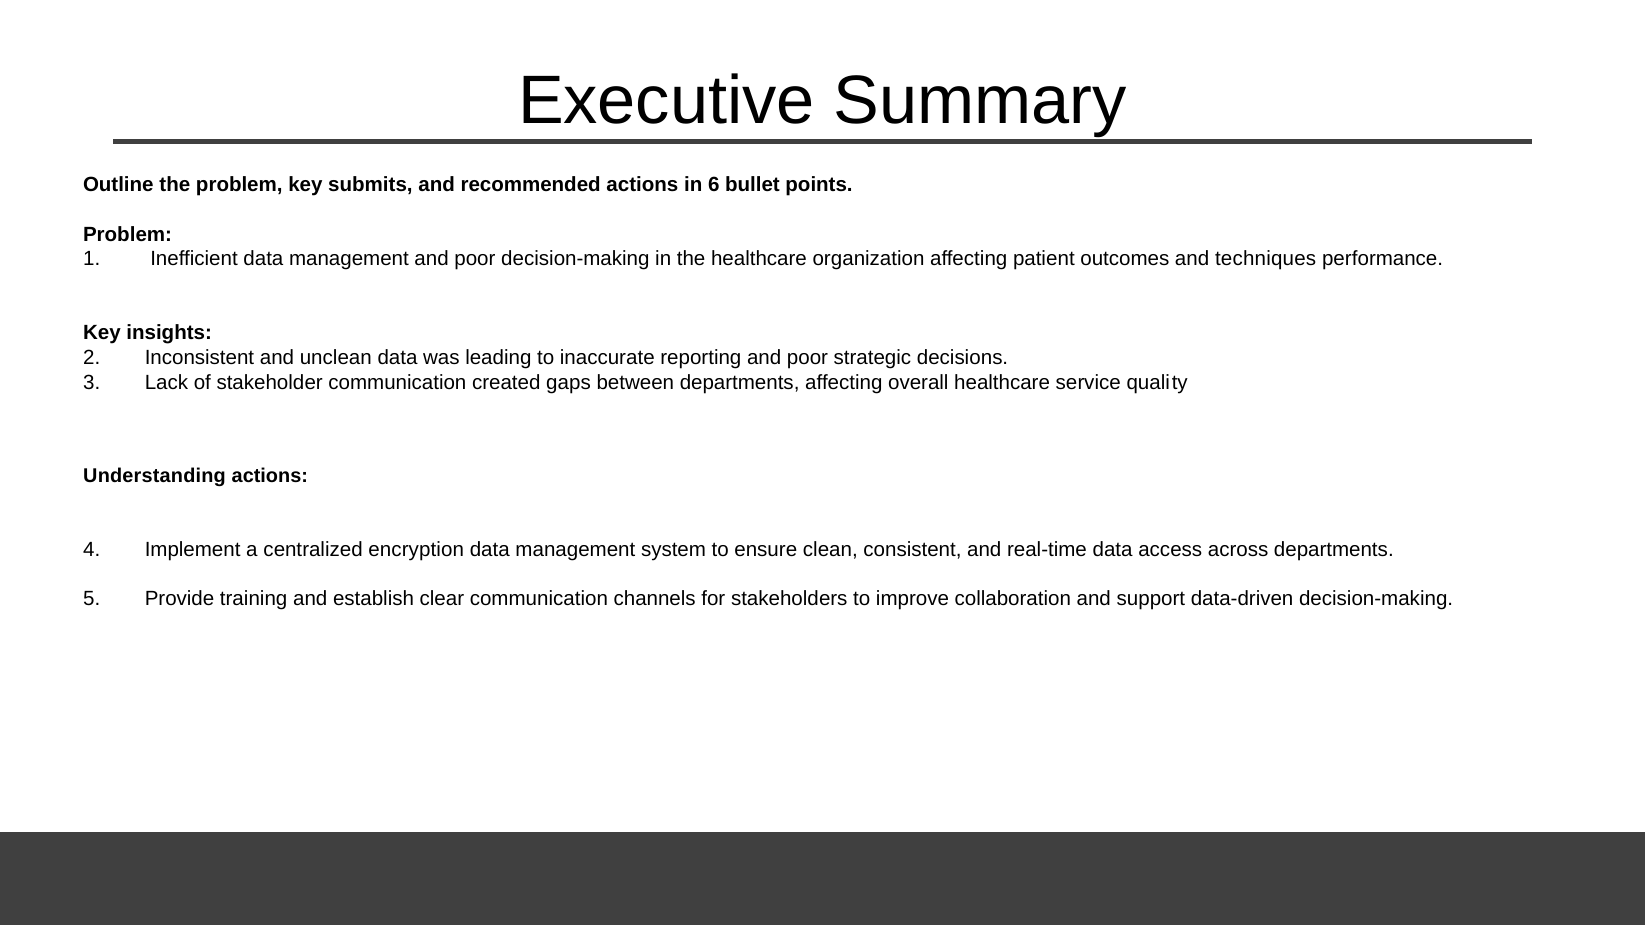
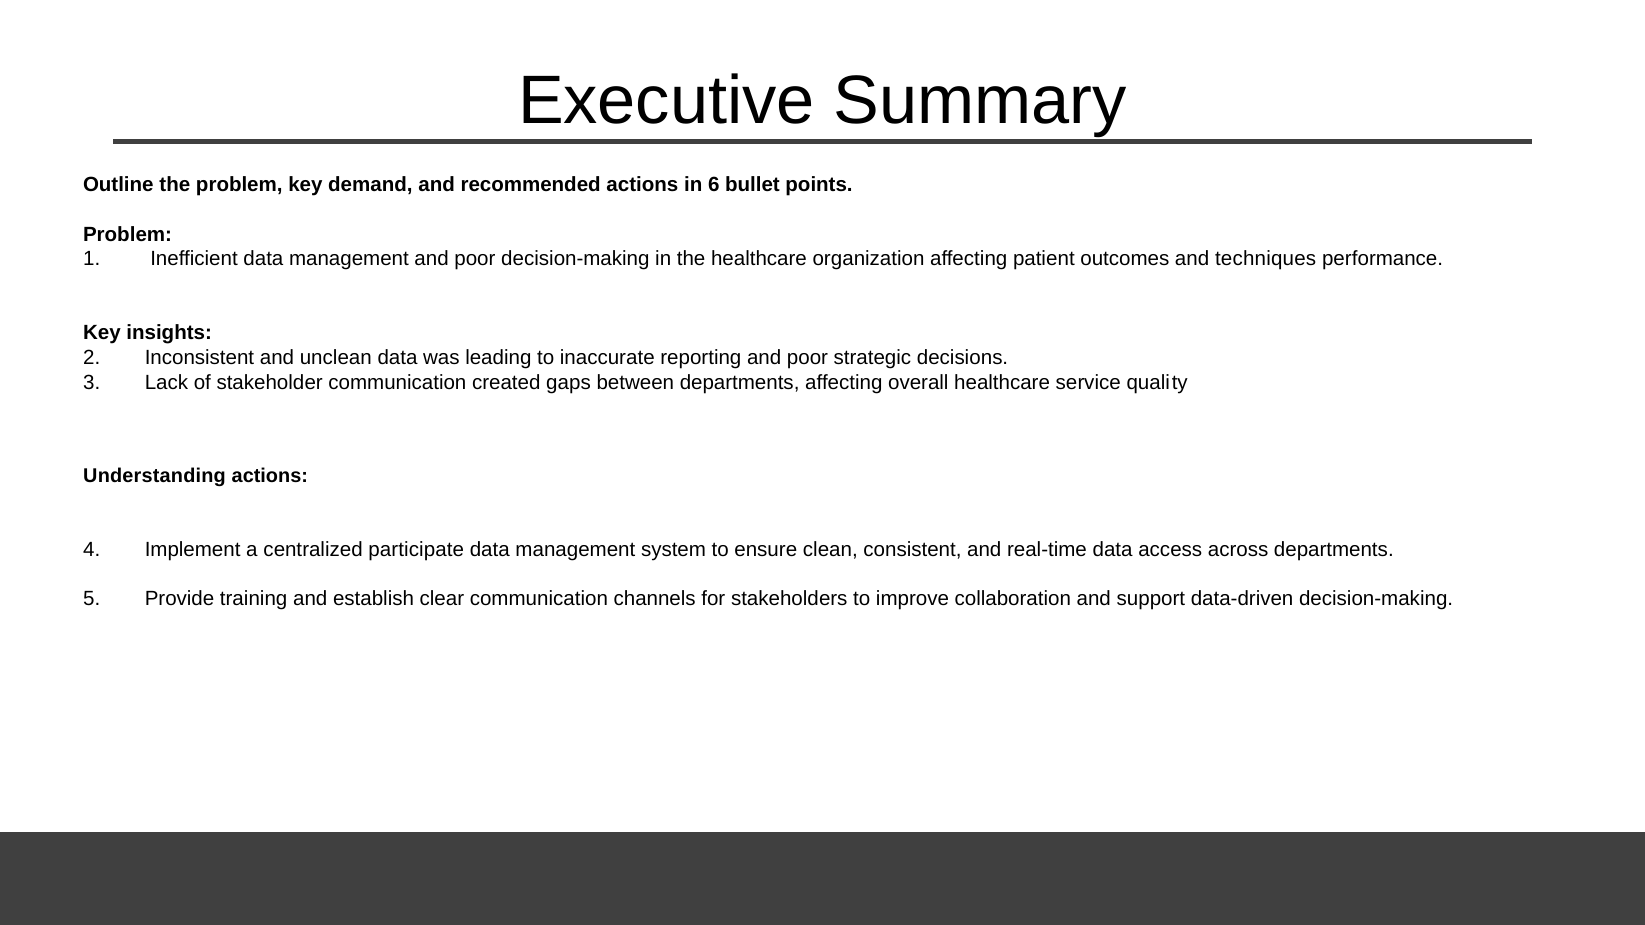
submits: submits -> demand
encryption: encryption -> participate
